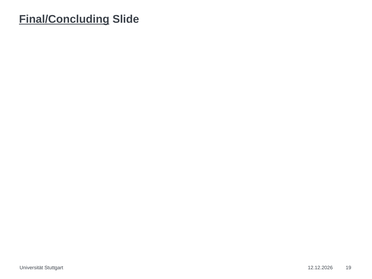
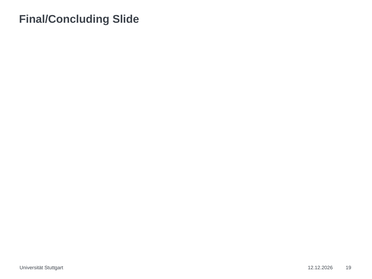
Final/Concluding underline: present -> none
